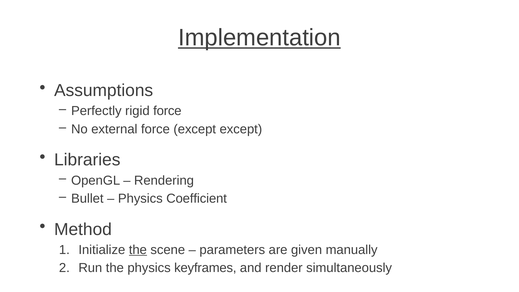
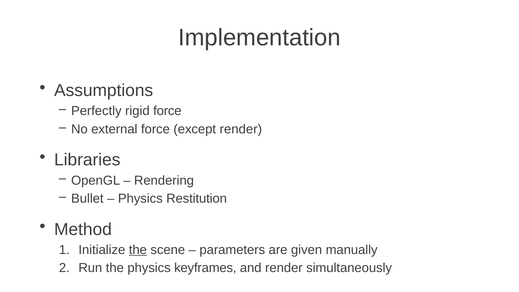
Implementation underline: present -> none
except except: except -> render
Coefficient: Coefficient -> Restitution
